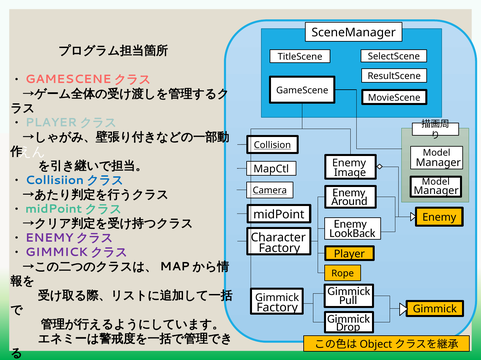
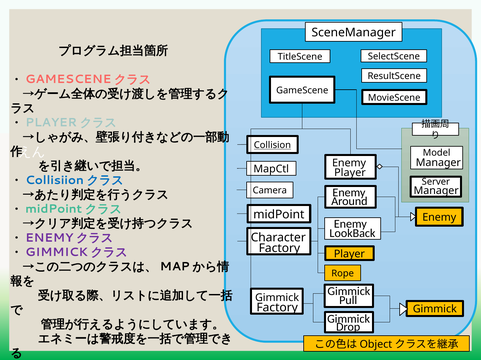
Image at (350, 173): Image -> Player
Model at (436, 182): Model -> Server
Camera underline: present -> none
